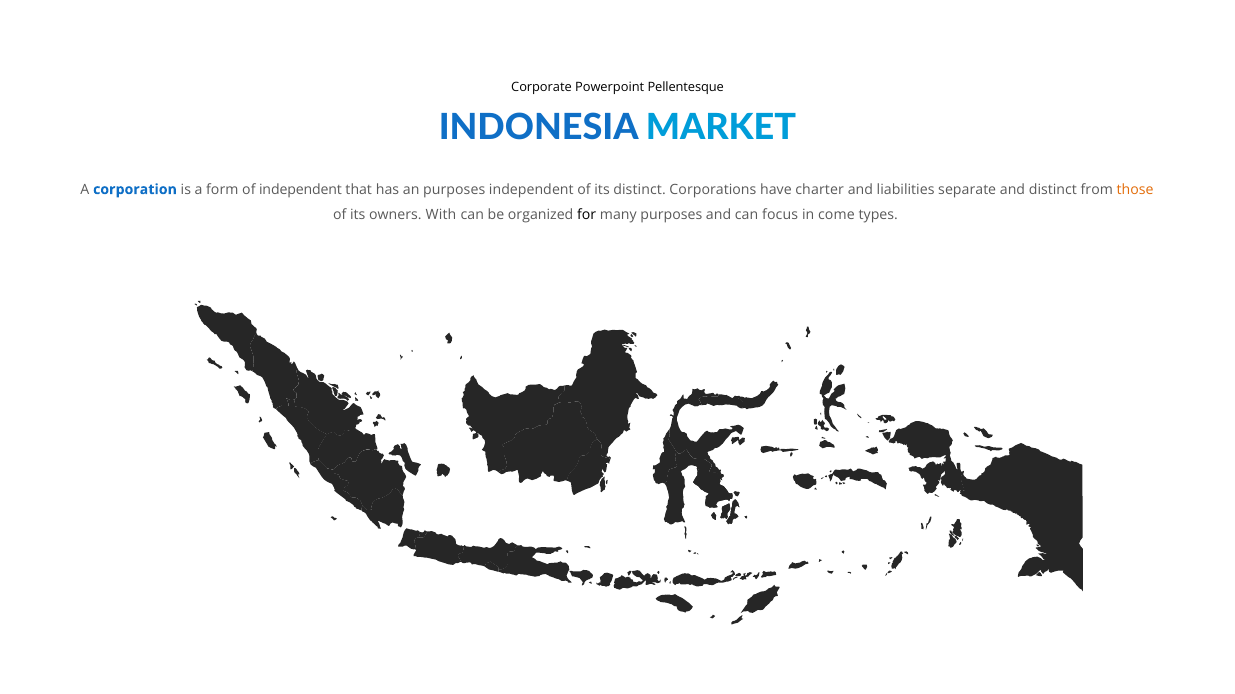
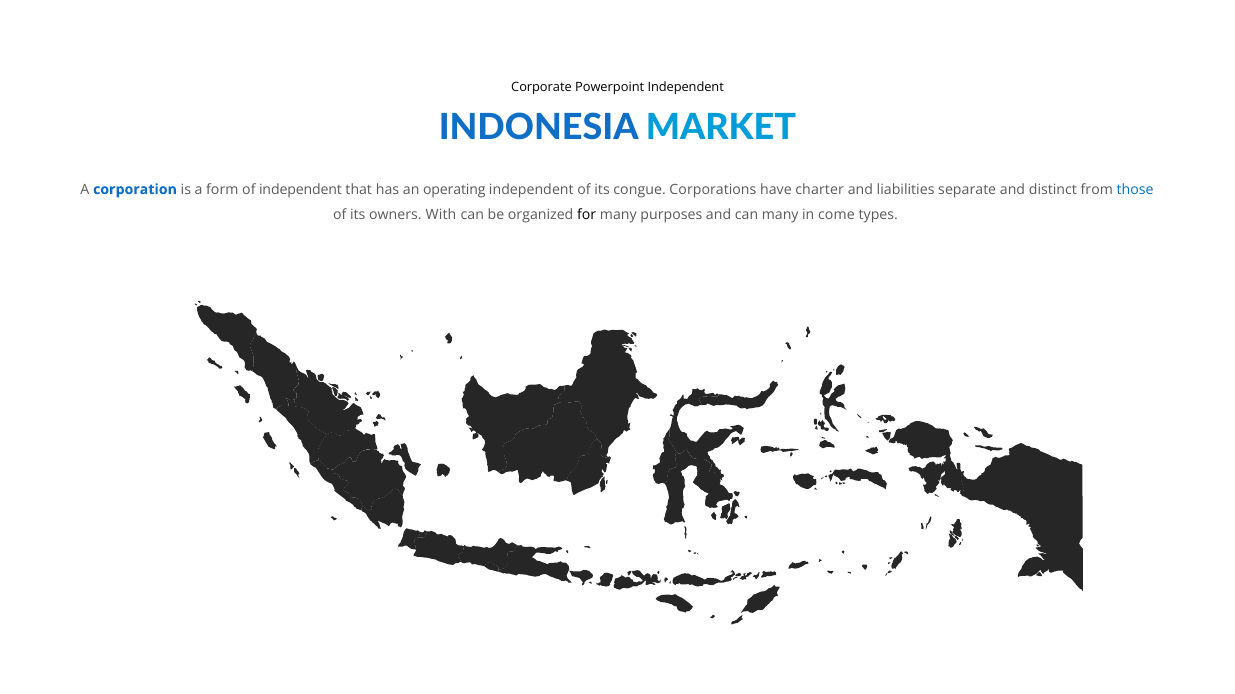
Powerpoint Pellentesque: Pellentesque -> Independent
an purposes: purposes -> operating
its distinct: distinct -> congue
those colour: orange -> blue
can focus: focus -> many
